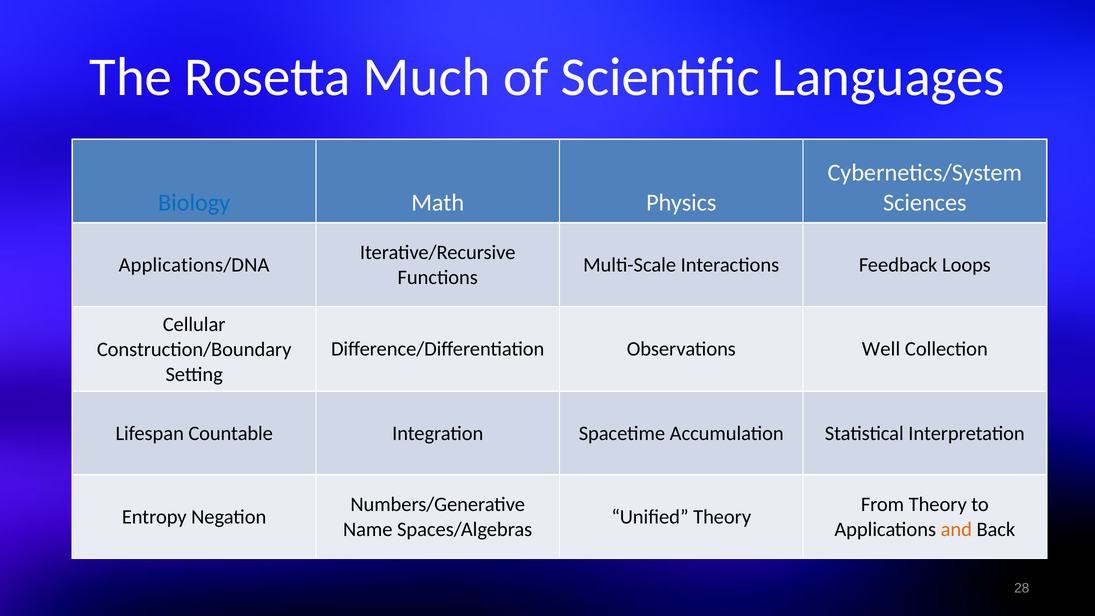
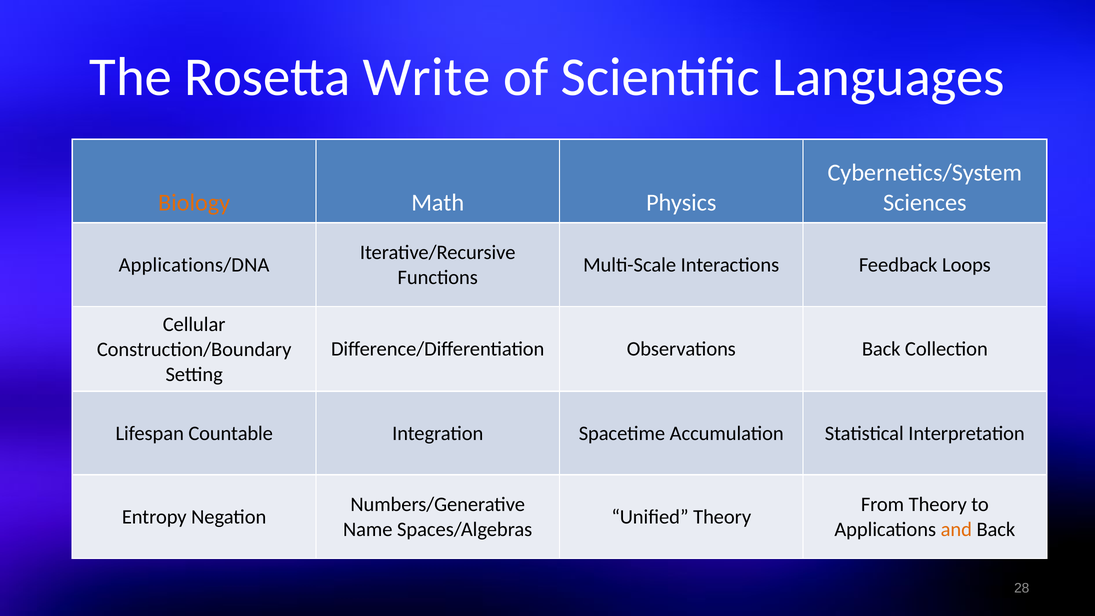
Much: Much -> Write
Biology colour: blue -> orange
Observations Well: Well -> Back
